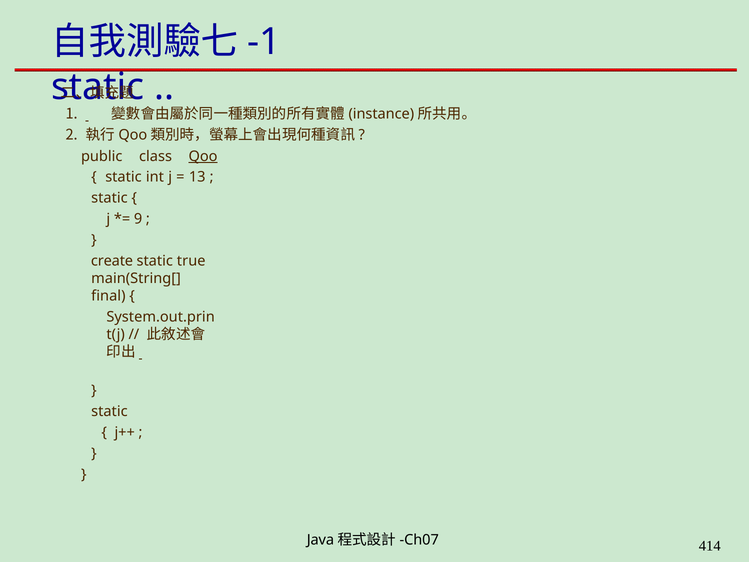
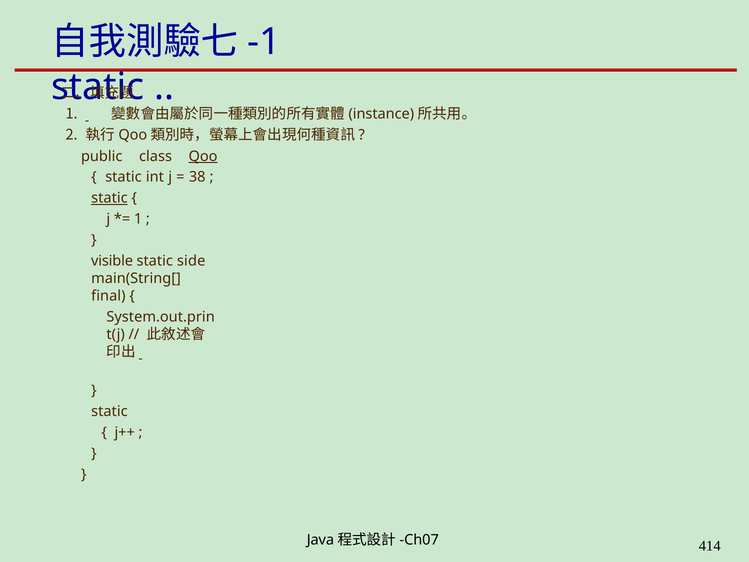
13: 13 -> 38
static at (109, 198) underline: none -> present
9 at (138, 219): 9 -> 1
create: create -> visible
true: true -> side
